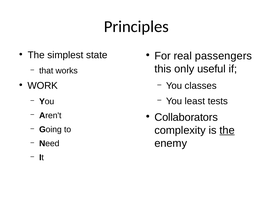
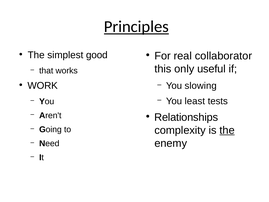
Principles underline: none -> present
state: state -> good
passengers: passengers -> collaborator
classes: classes -> slowing
Collaborators: Collaborators -> Relationships
